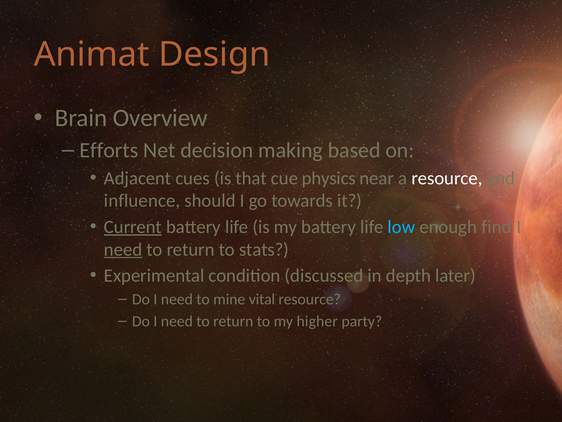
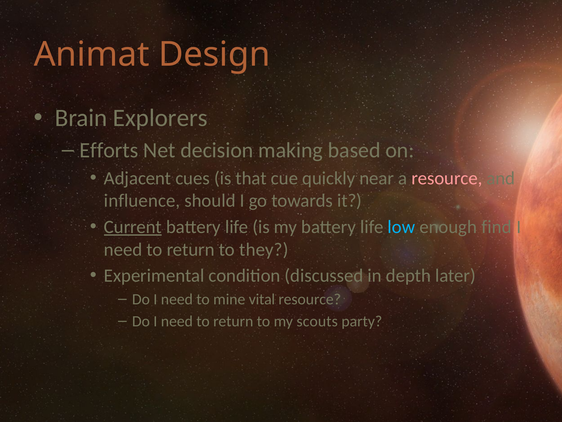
Overview: Overview -> Explorers
physics: physics -> quickly
resource at (447, 178) colour: white -> pink
need at (123, 249) underline: present -> none
stats: stats -> they
higher: higher -> scouts
